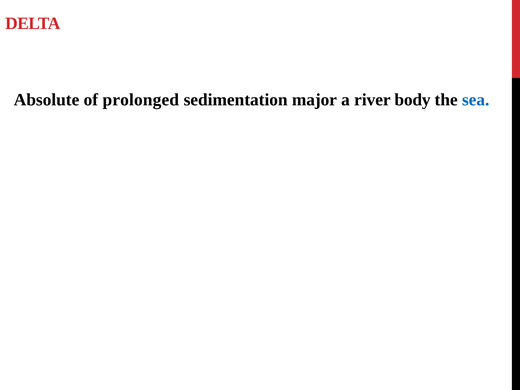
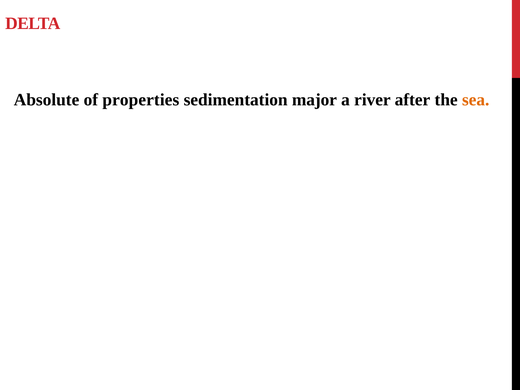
prolonged: prolonged -> properties
body: body -> after
sea colour: blue -> orange
